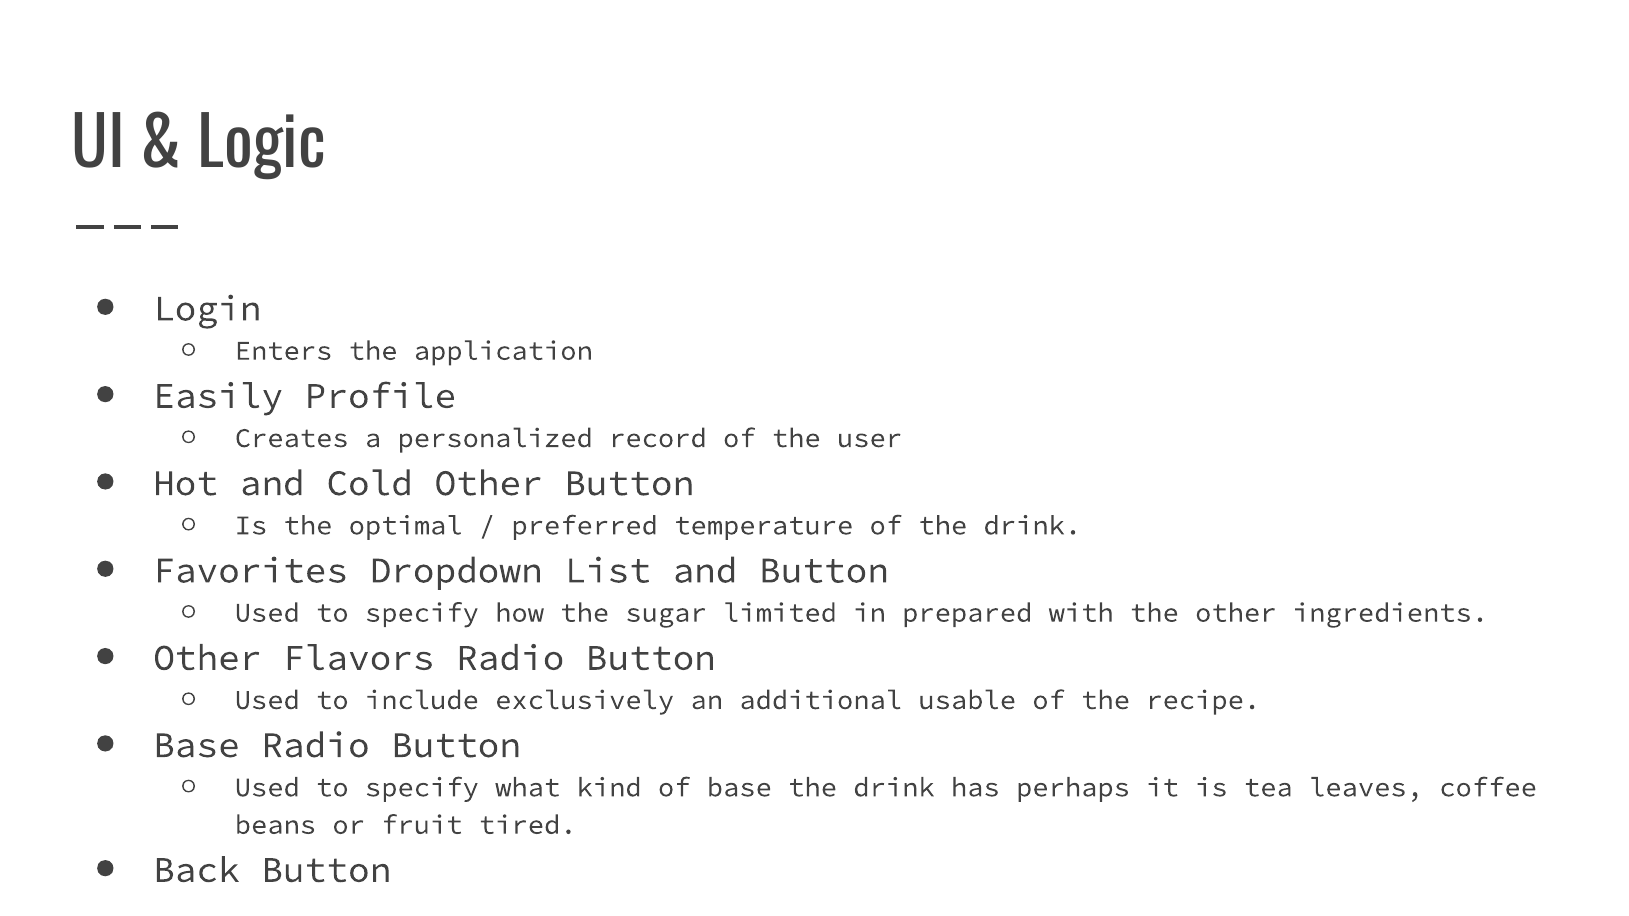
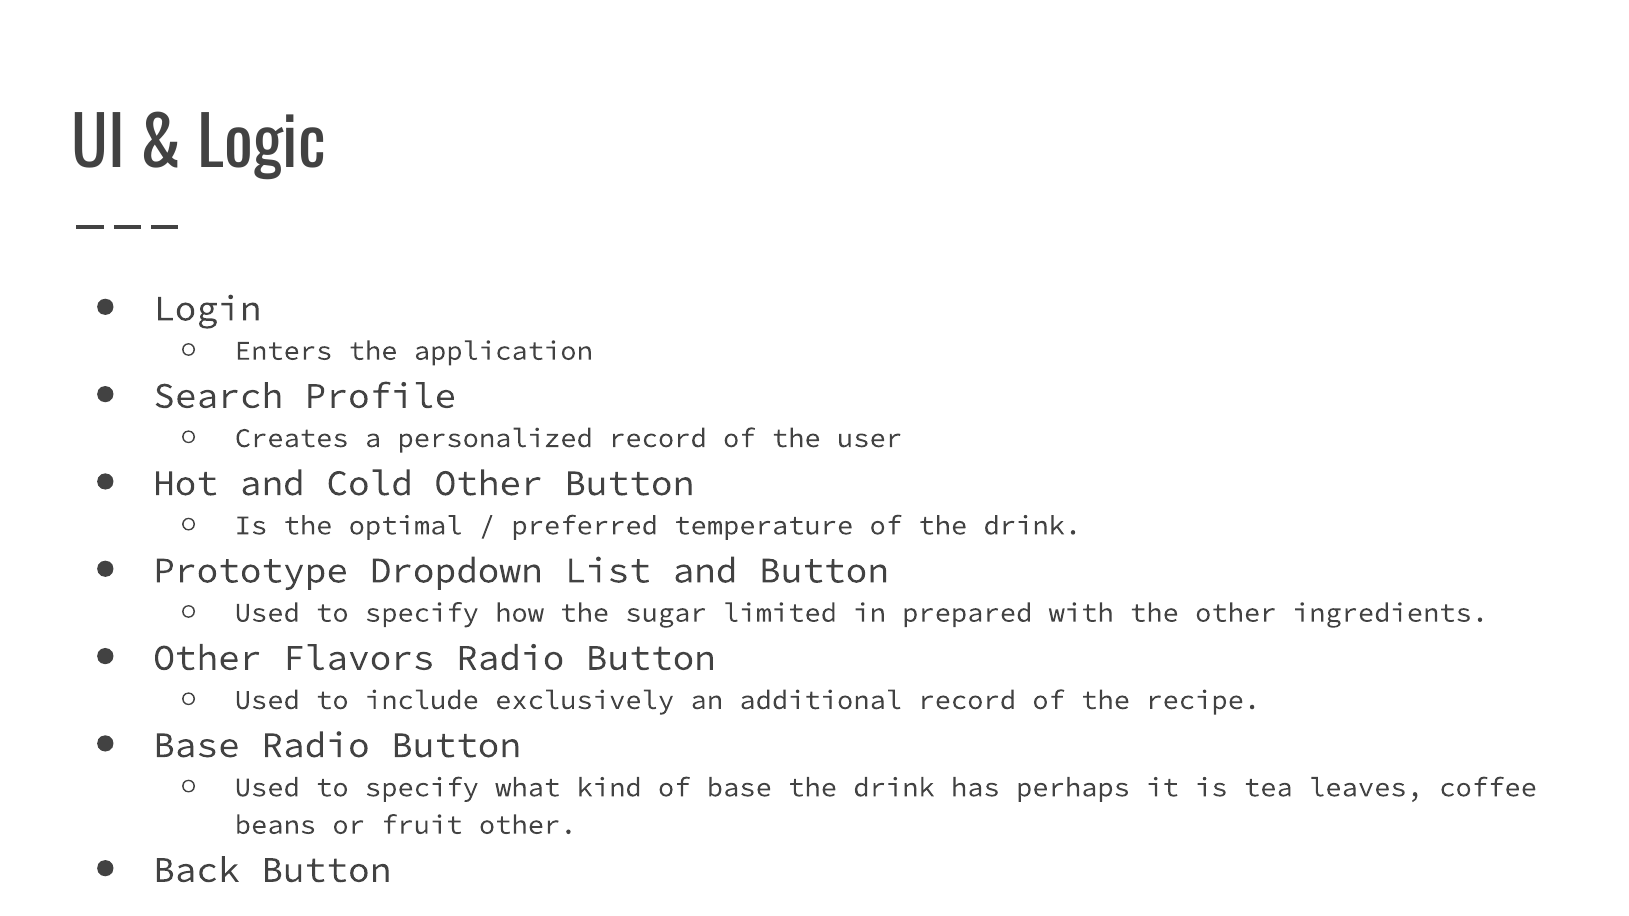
Easily: Easily -> Search
Favorites: Favorites -> Prototype
additional usable: usable -> record
fruit tired: tired -> other
